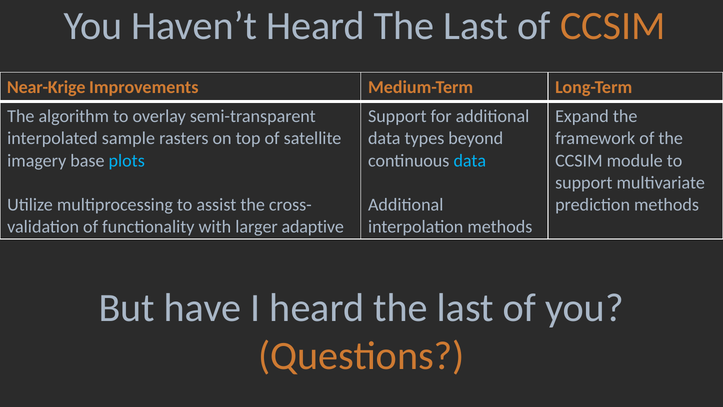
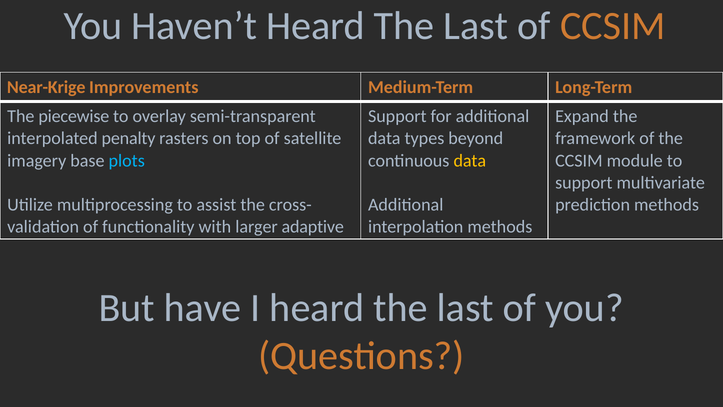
algorithm: algorithm -> piecewise
sample: sample -> penalty
data at (470, 160) colour: light blue -> yellow
